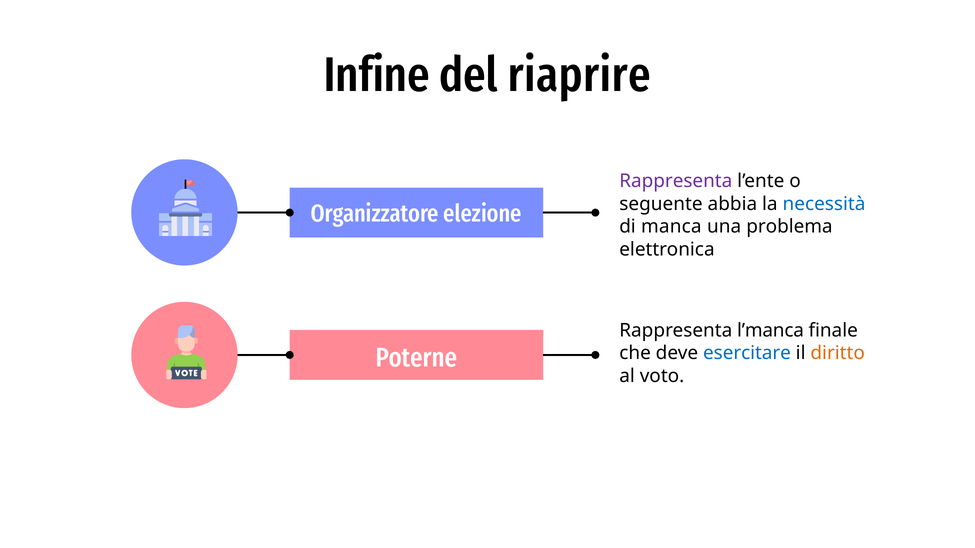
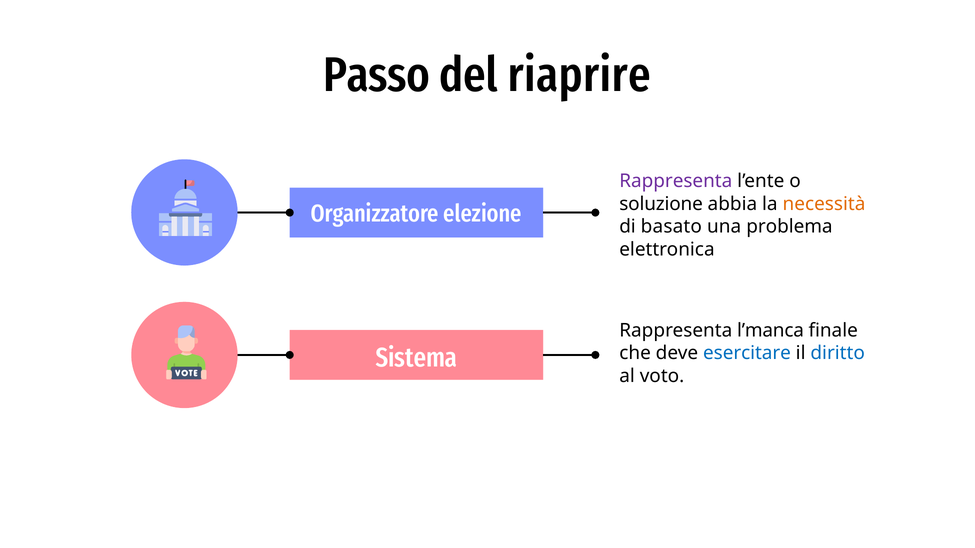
Infine: Infine -> Passo
seguente: seguente -> soluzione
necessità colour: blue -> orange
manca: manca -> basato
Poterne: Poterne -> Sistema
diritto colour: orange -> blue
